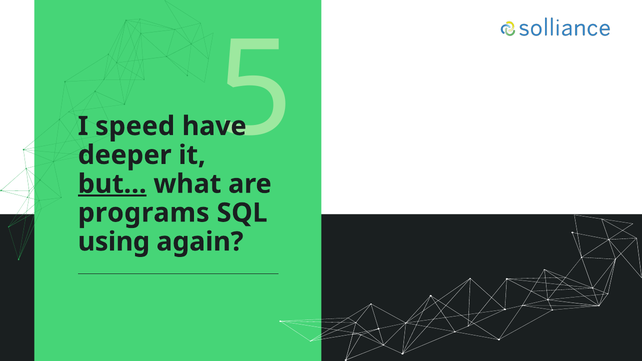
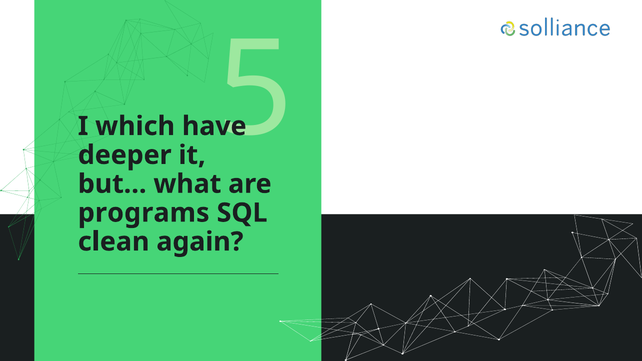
speed: speed -> which
but… underline: present -> none
using: using -> clean
